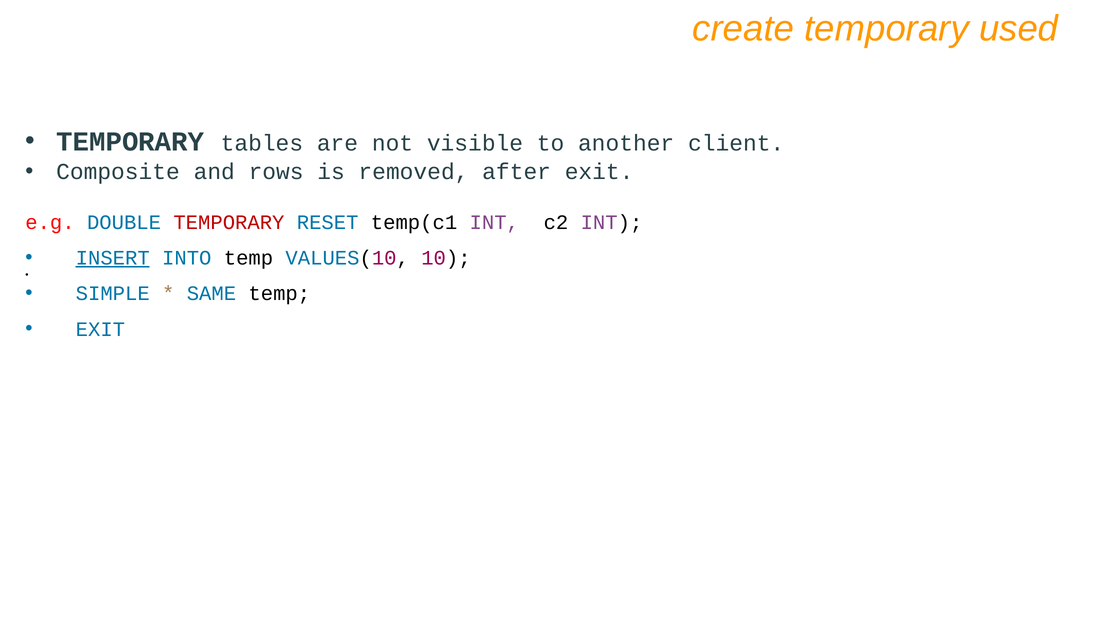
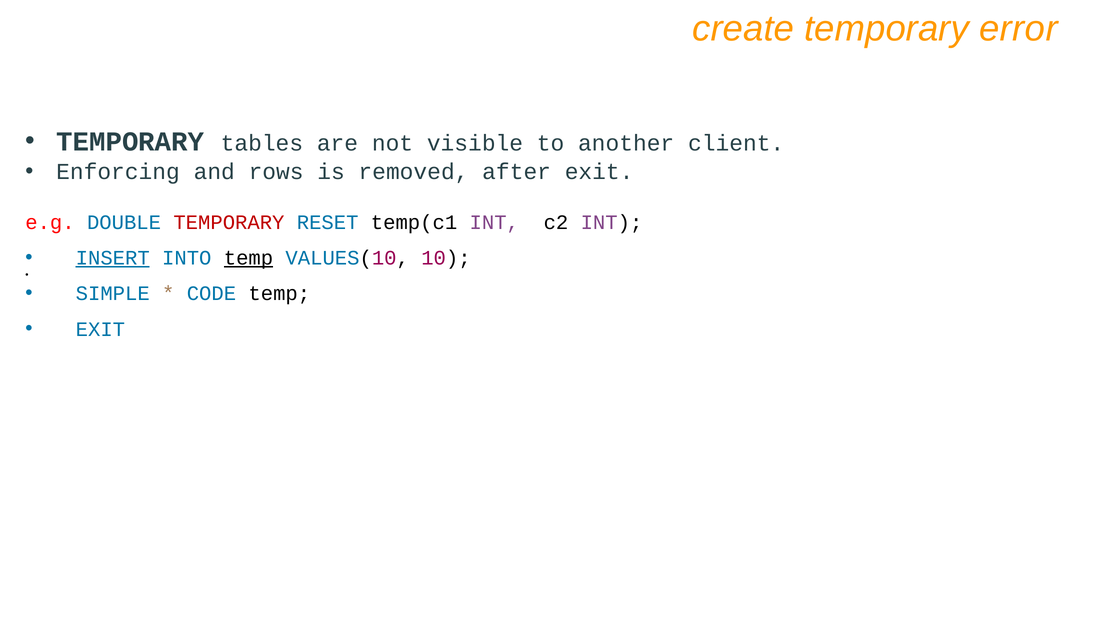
used: used -> error
Composite: Composite -> Enforcing
temp at (248, 258) underline: none -> present
SAME: SAME -> CODE
